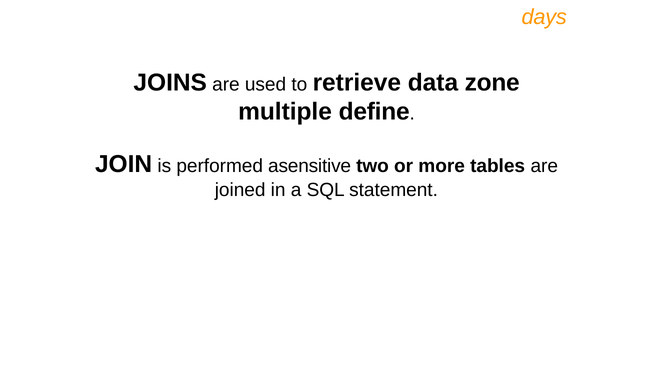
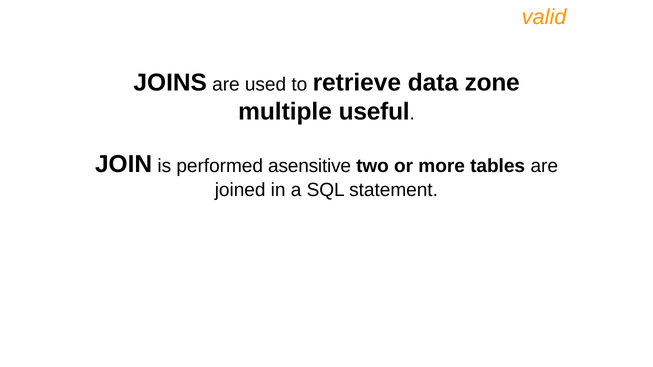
days: days -> valid
define: define -> useful
